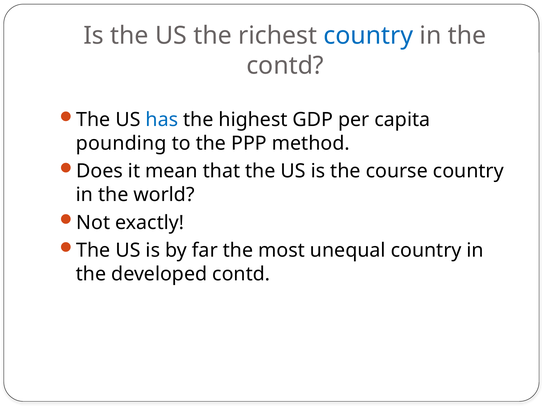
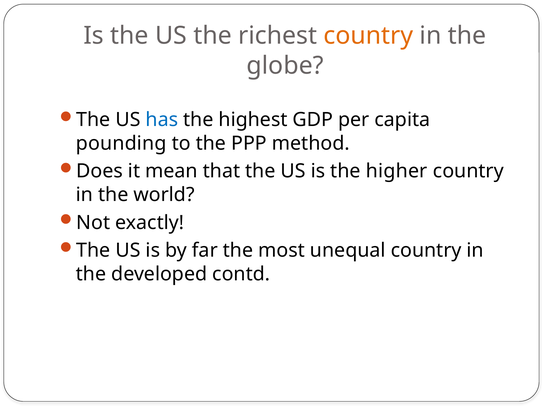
country at (368, 36) colour: blue -> orange
contd at (285, 66): contd -> globe
course: course -> higher
